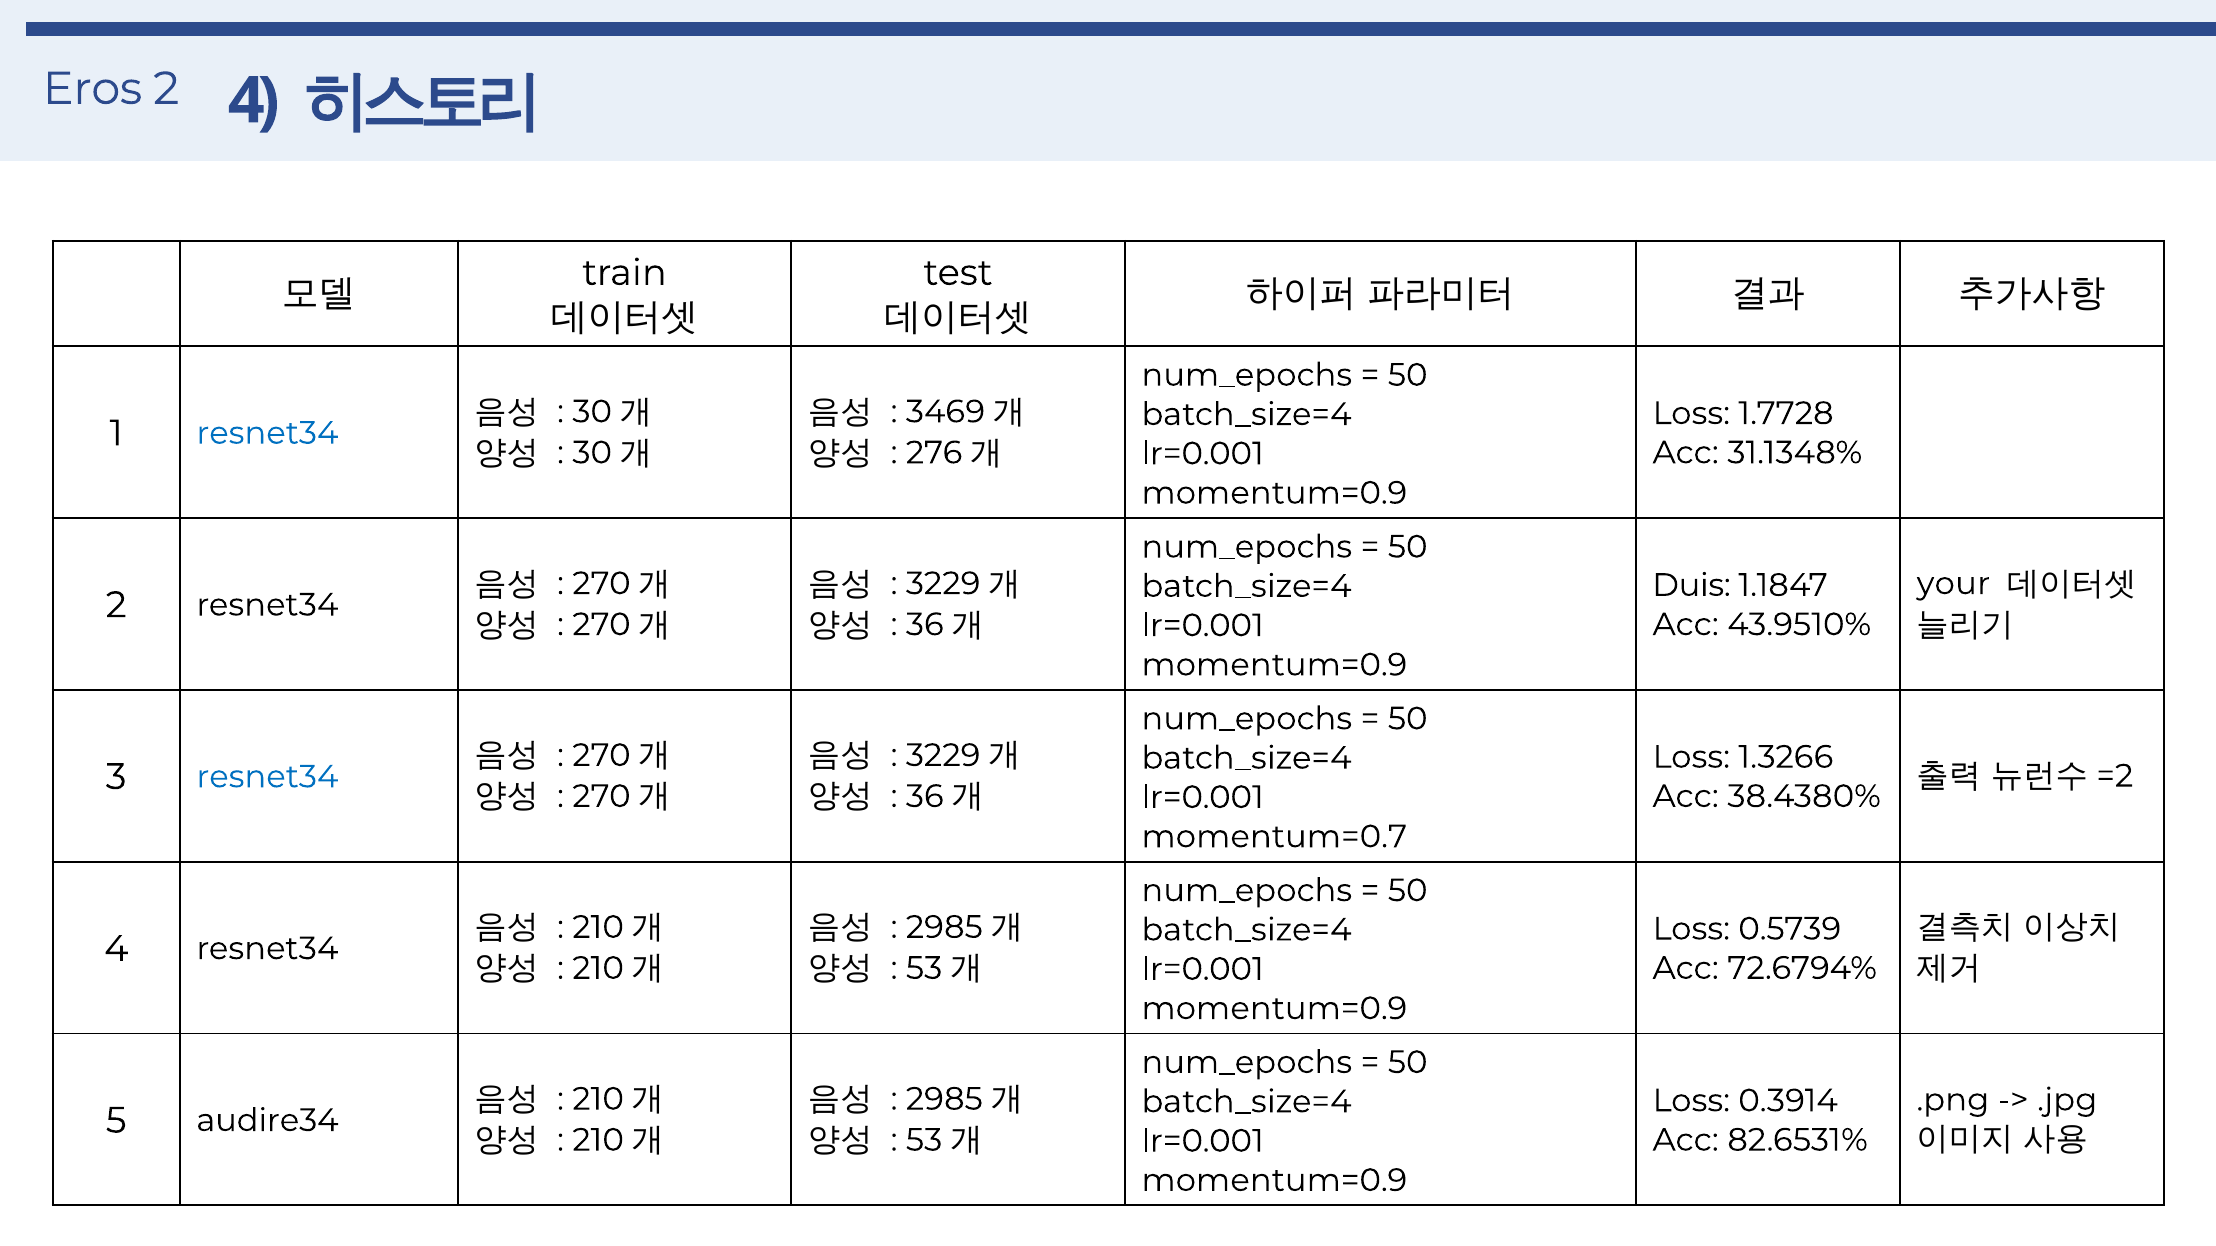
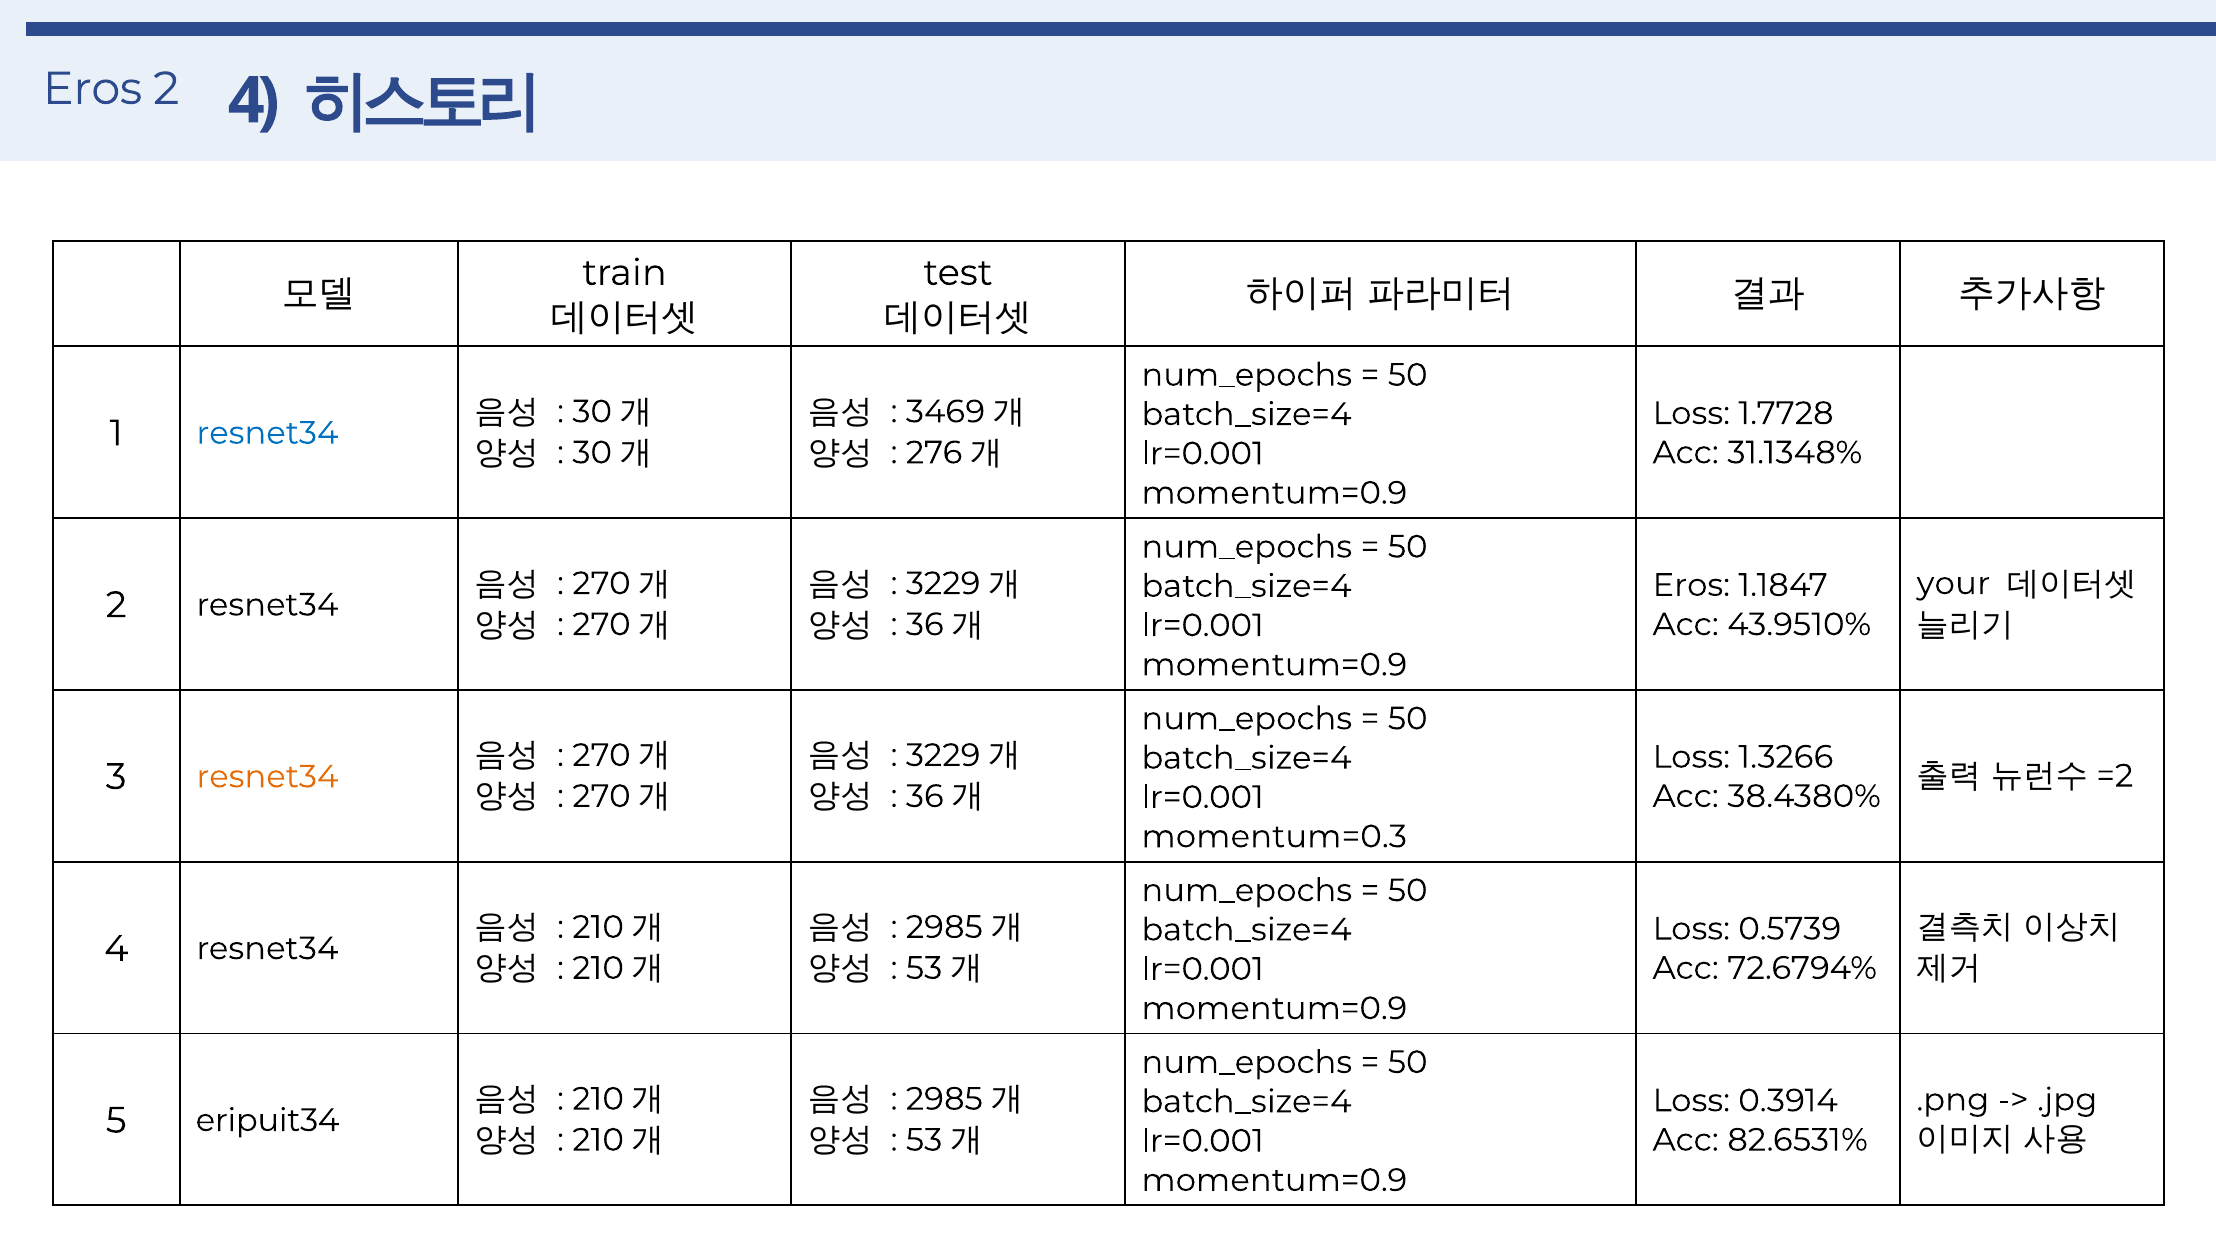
Duis at (1691, 585): Duis -> Eros
resnet34 at (267, 777) colour: blue -> orange
momentum=0.7: momentum=0.7 -> momentum=0.3
audire34: audire34 -> eripuit34
